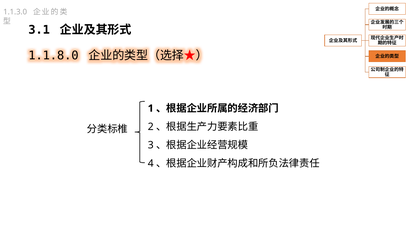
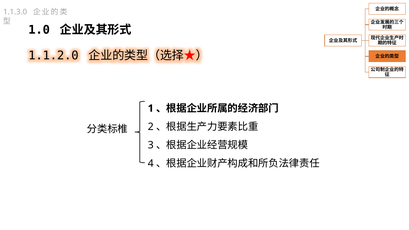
3.1: 3.1 -> 1.0
1.1.8.0: 1.1.8.0 -> 1.1.2.0
